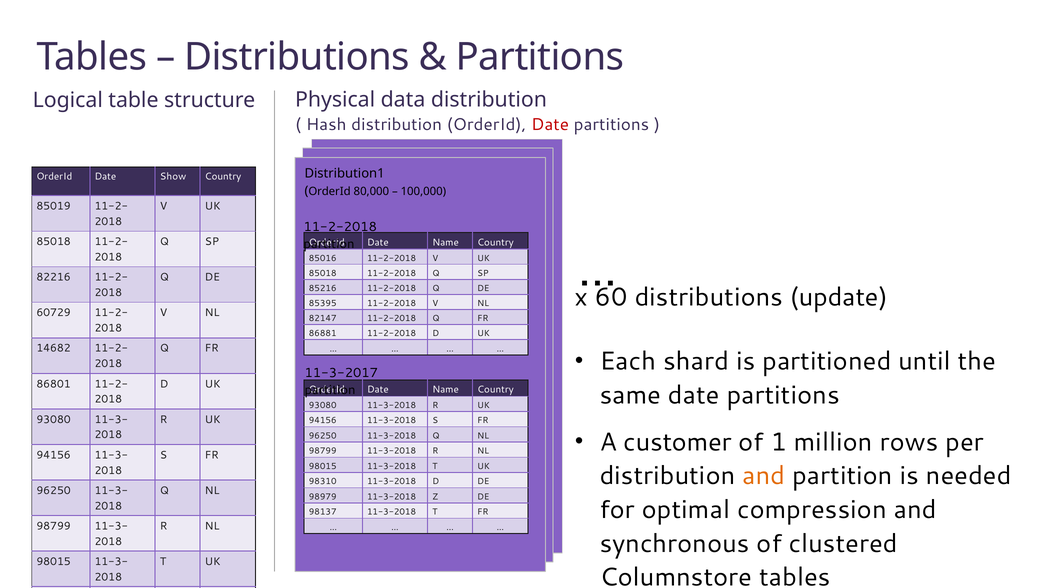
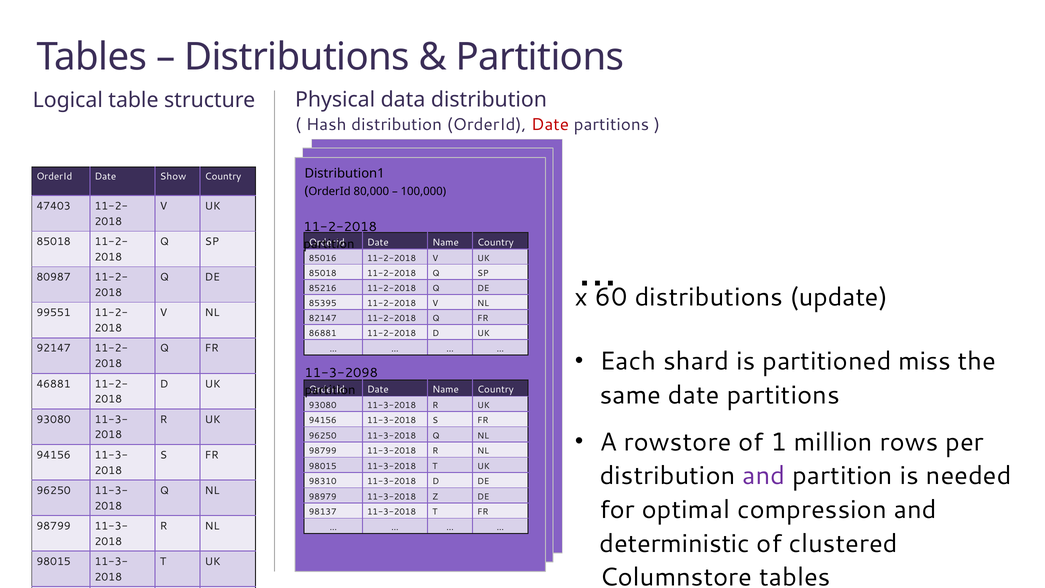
85019: 85019 -> 47403
82216: 82216 -> 80987
60729: 60729 -> 99551
14682: 14682 -> 92147
until: until -> miss
11-3-2017: 11-3-2017 -> 11-3-2098
86801: 86801 -> 46881
customer: customer -> rowstore
and at (764, 476) colour: orange -> purple
synchronous: synchronous -> deterministic
